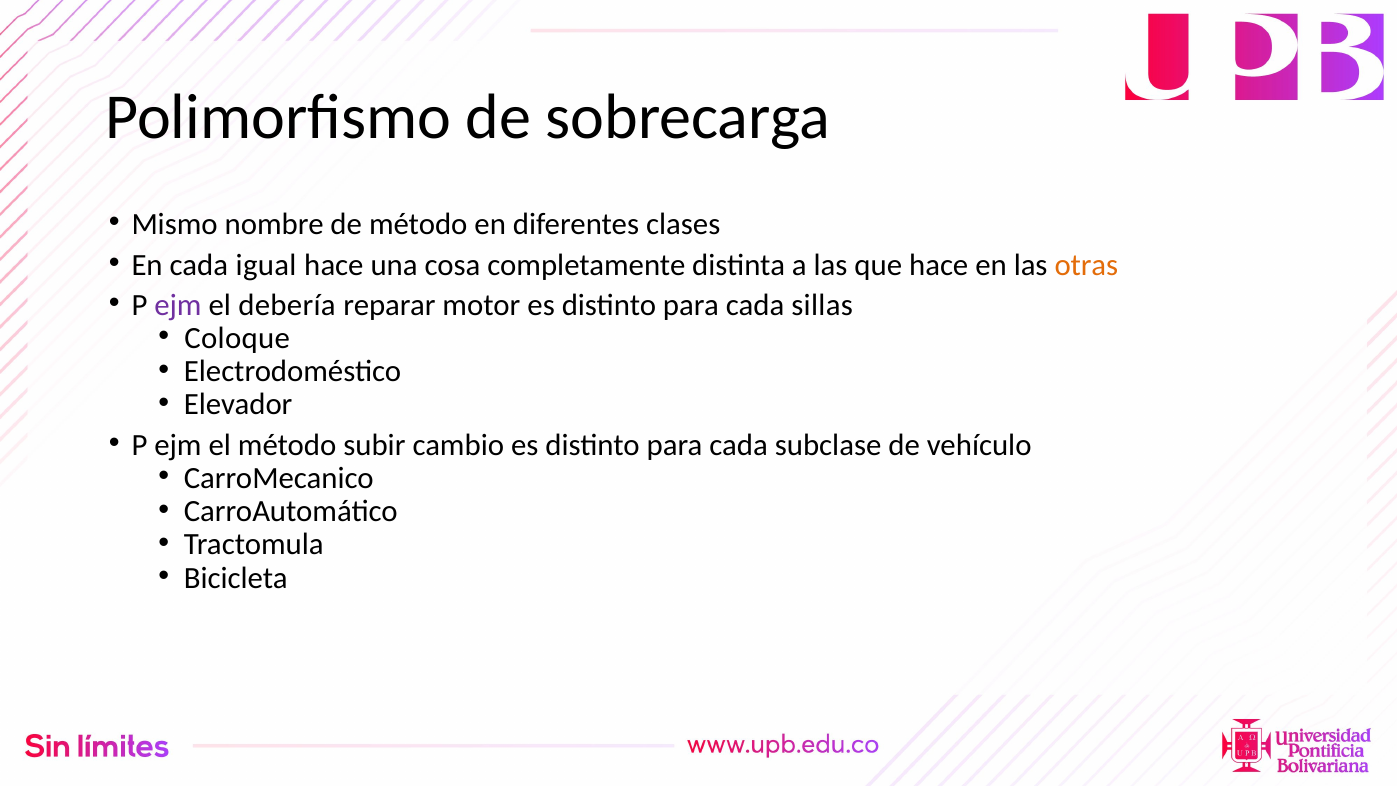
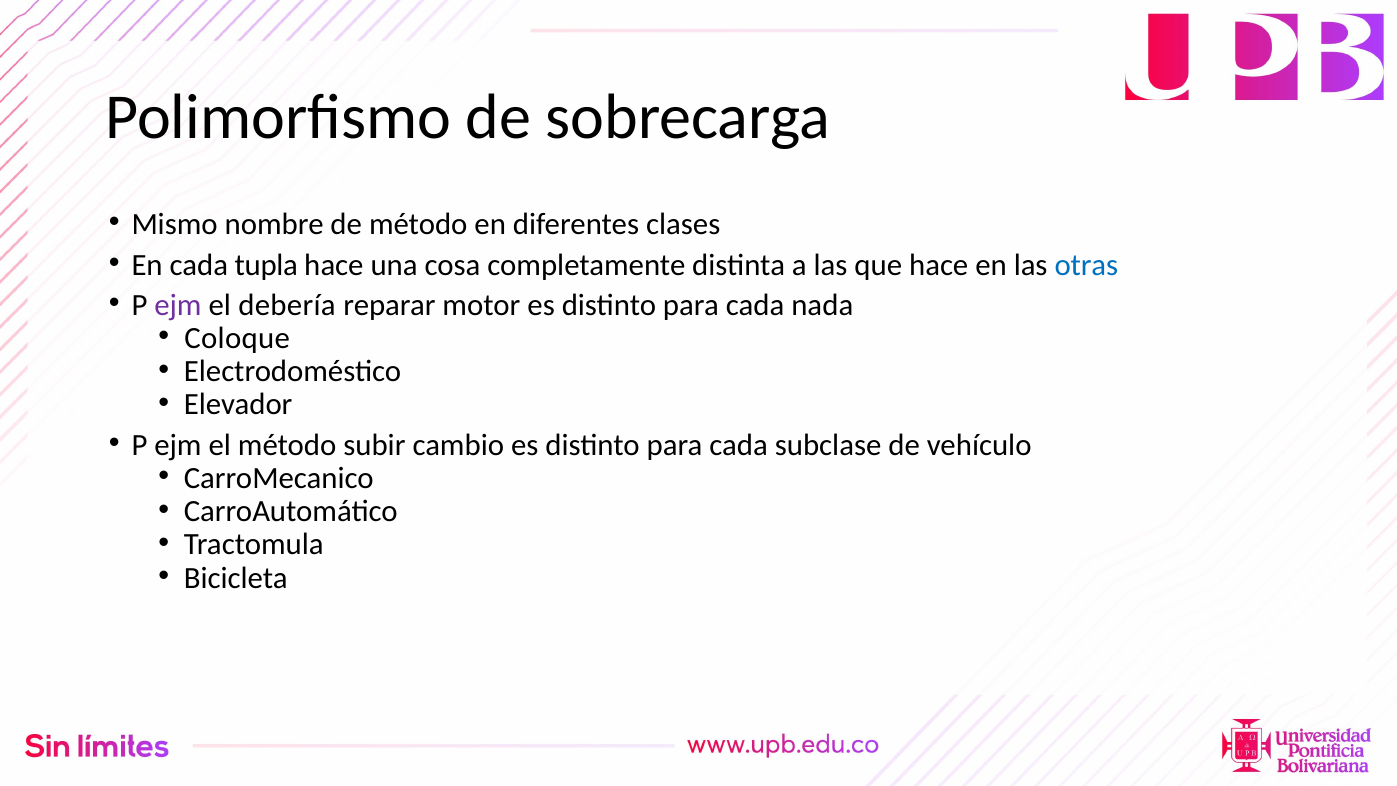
igual: igual -> tupla
otras colour: orange -> blue
sillas: sillas -> nada
